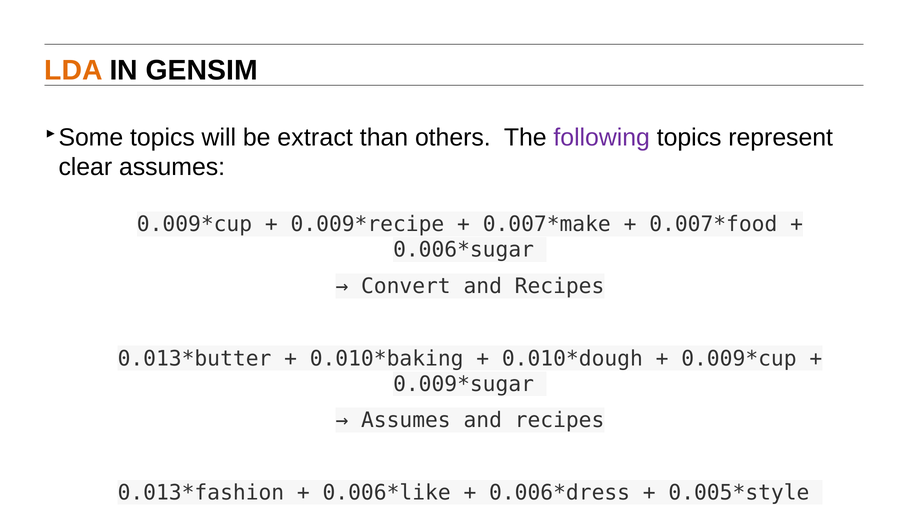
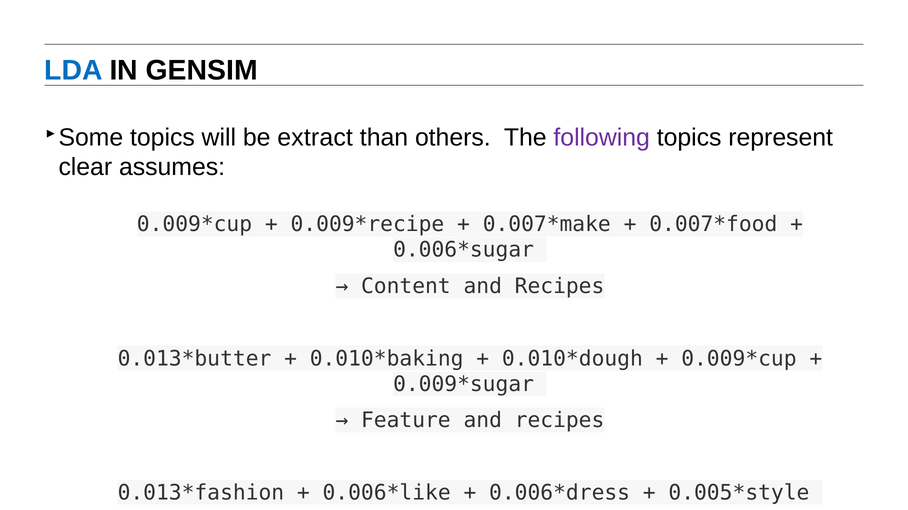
LDA colour: orange -> blue
Convert: Convert -> Content
Assumes at (406, 420): Assumes -> Feature
